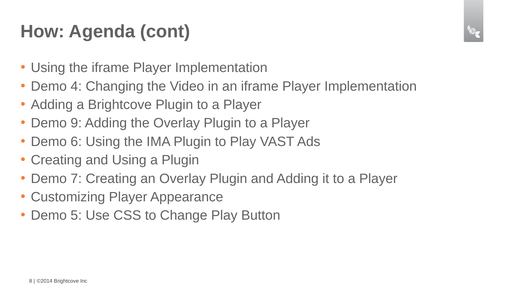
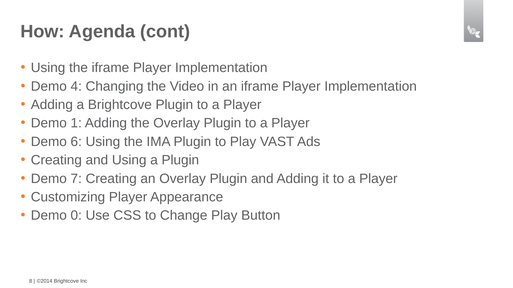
9: 9 -> 1
5: 5 -> 0
